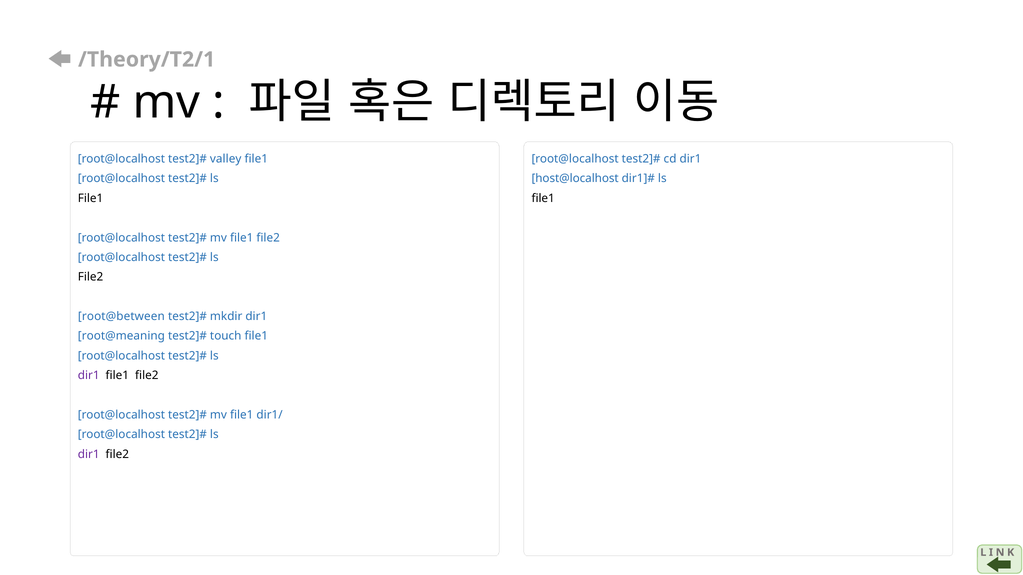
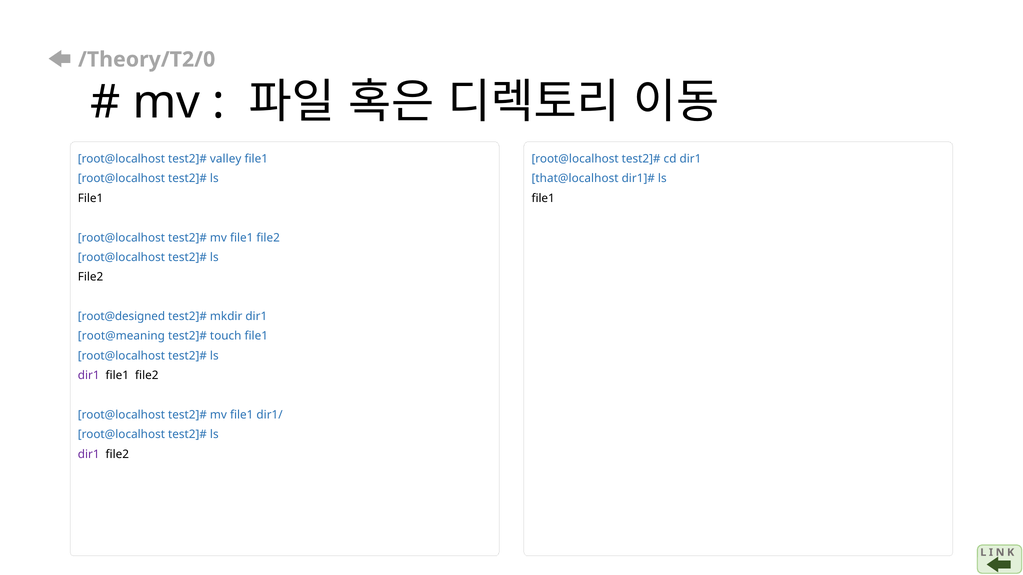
/Theory/T2/1: /Theory/T2/1 -> /Theory/T2/0
host@localhost: host@localhost -> that@localhost
root@between: root@between -> root@designed
